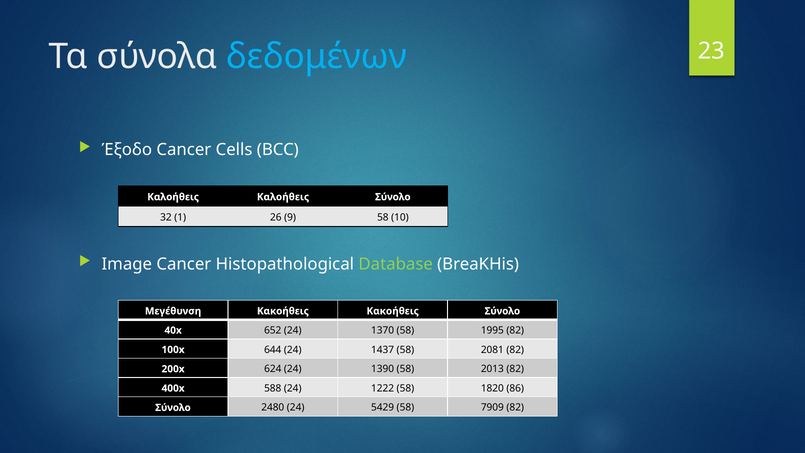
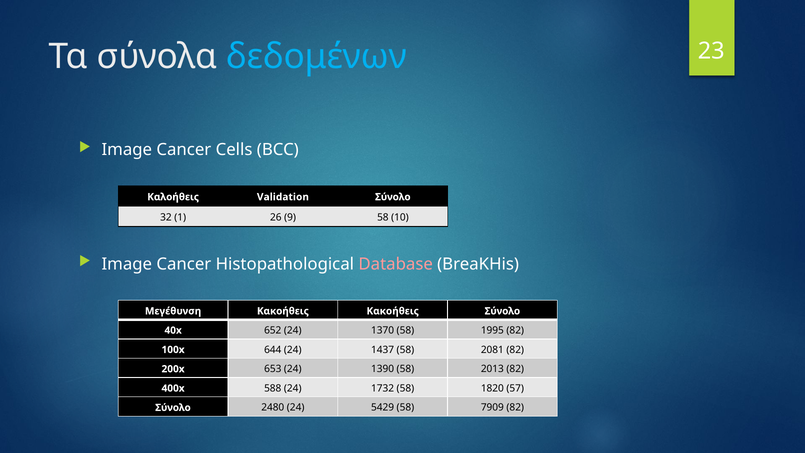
Έξοδο at (127, 150): Έξοδο -> Image
Καλοήθεις Καλοήθεις: Καλοήθεις -> Validation
Database colour: light green -> pink
624: 624 -> 653
1222: 1222 -> 1732
86: 86 -> 57
